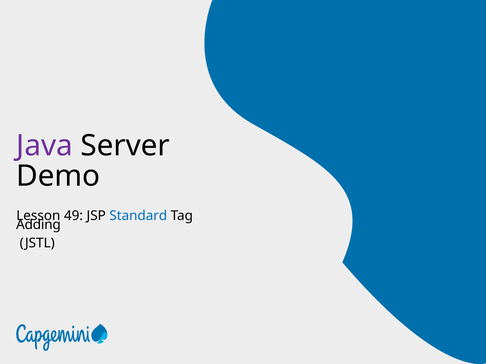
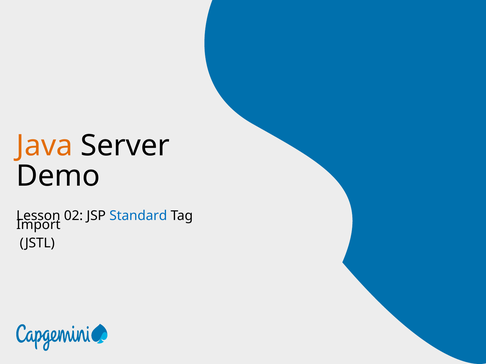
Java colour: purple -> orange
49: 49 -> 02
Adding: Adding -> Import
